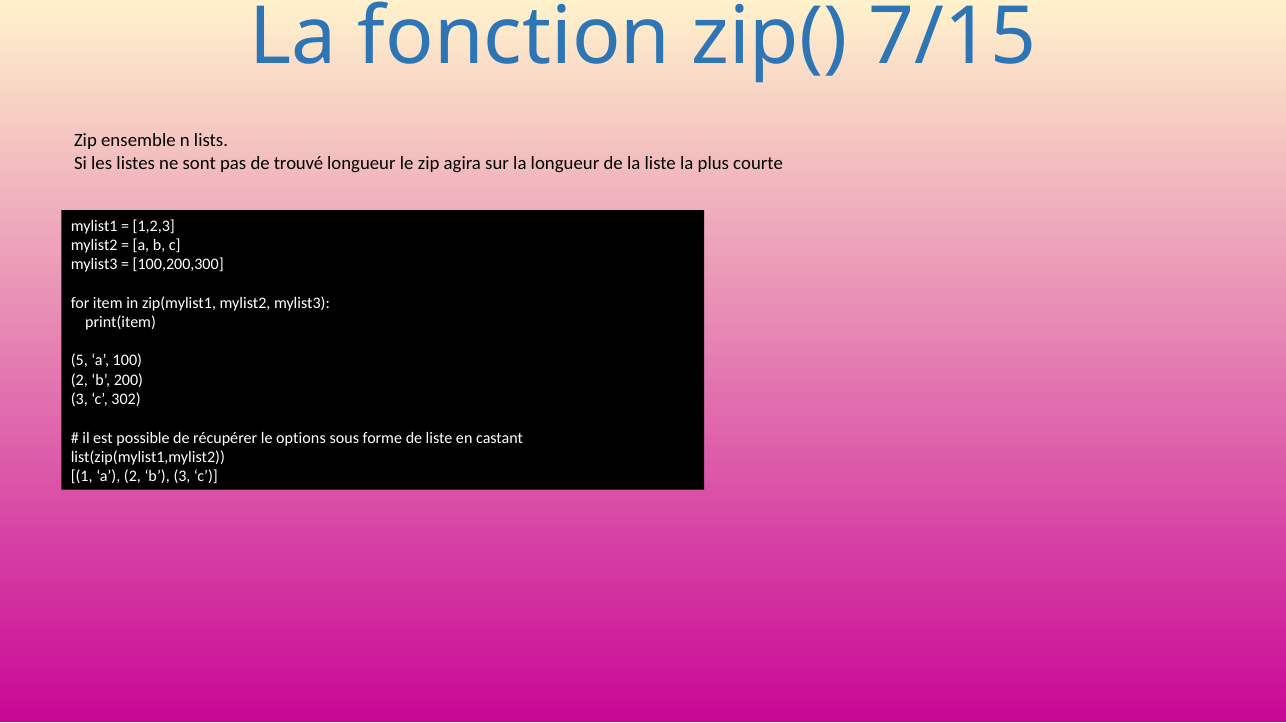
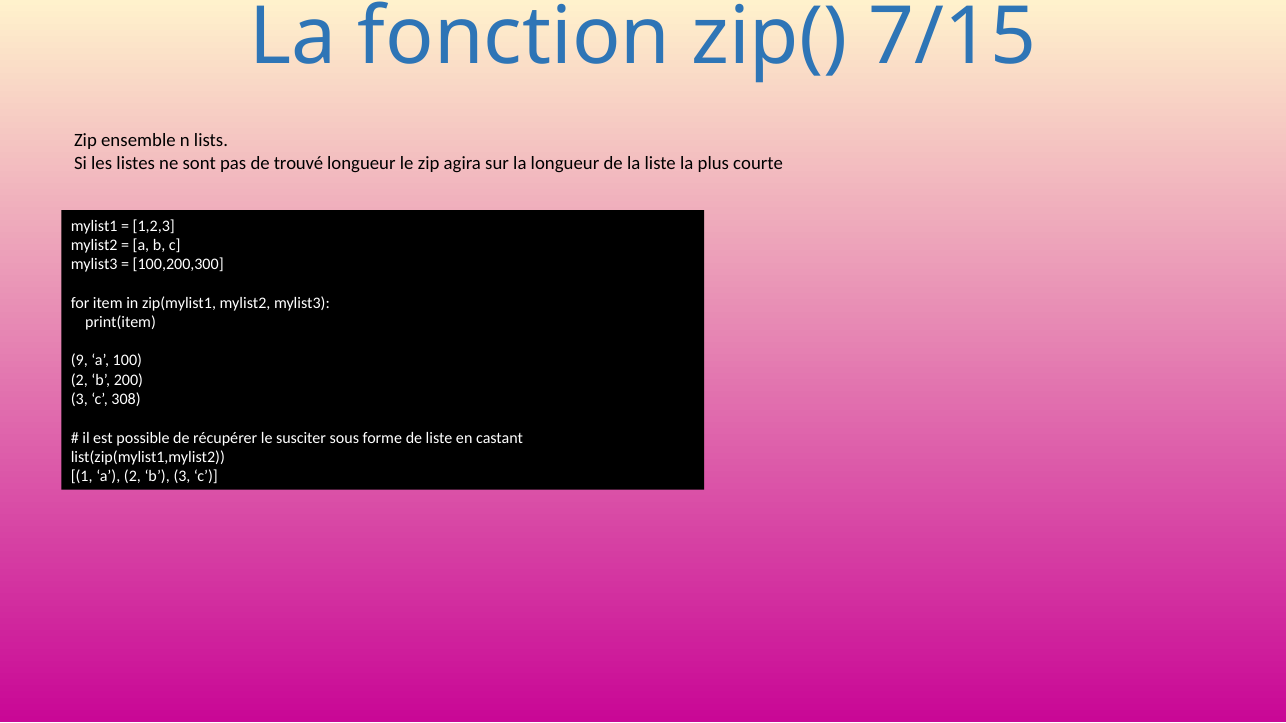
5: 5 -> 9
302: 302 -> 308
options: options -> susciter
